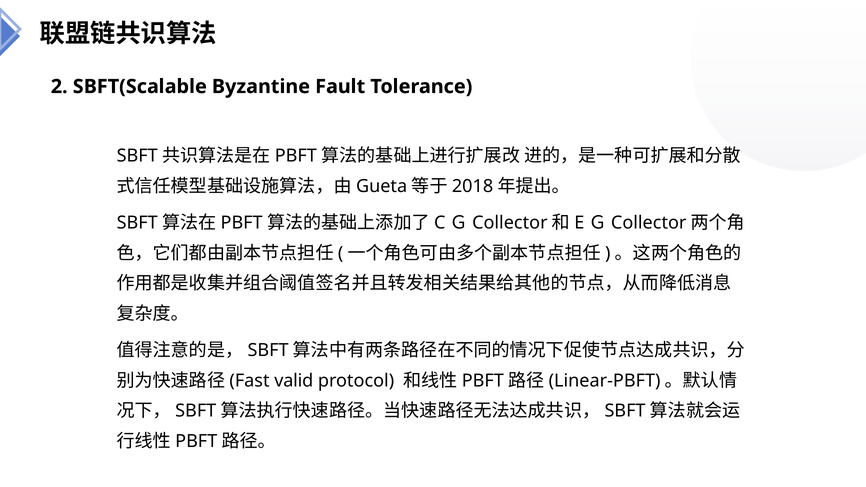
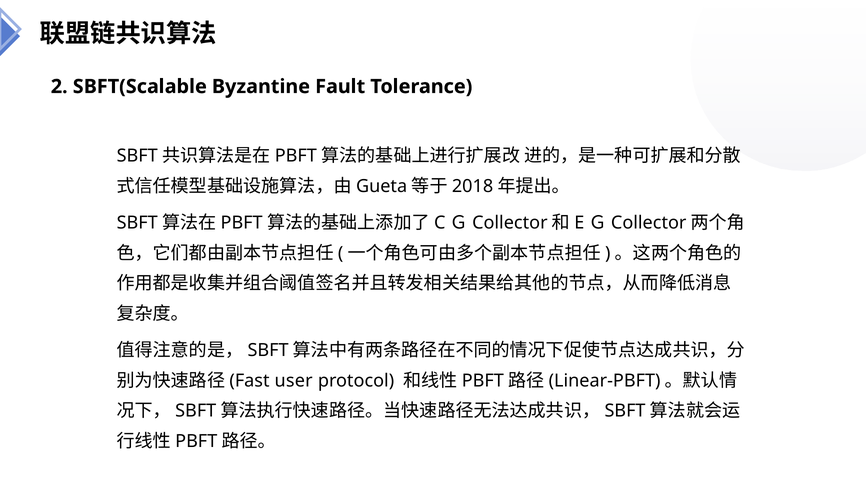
valid: valid -> user
